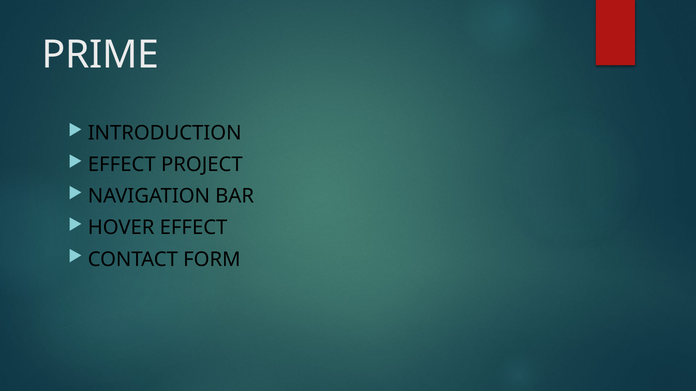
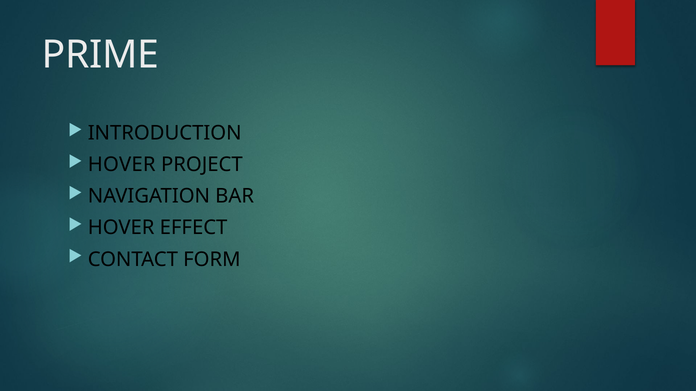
EFFECT at (122, 165): EFFECT -> HOVER
